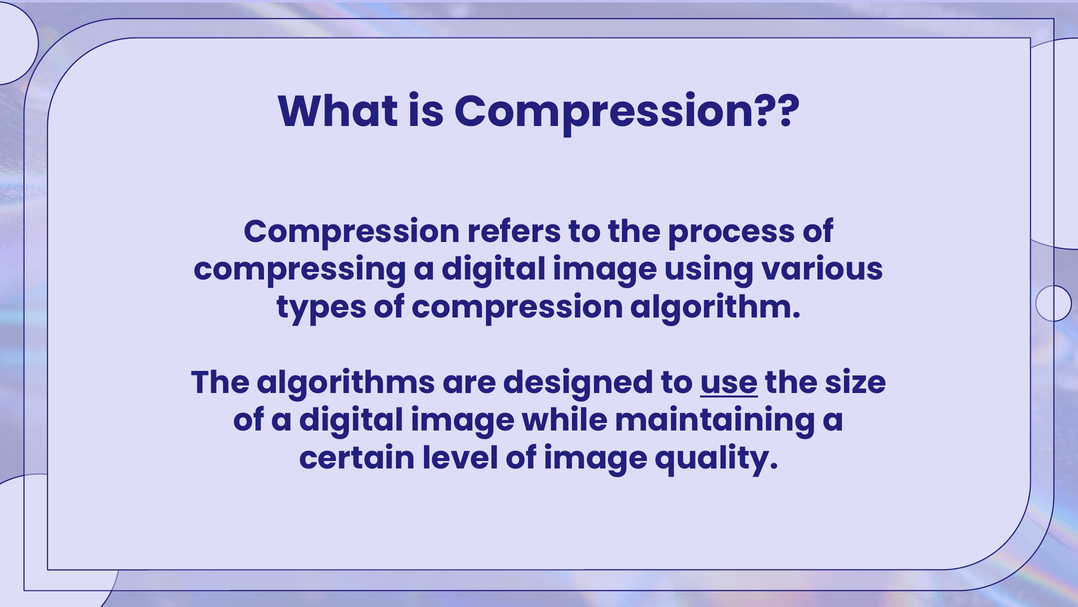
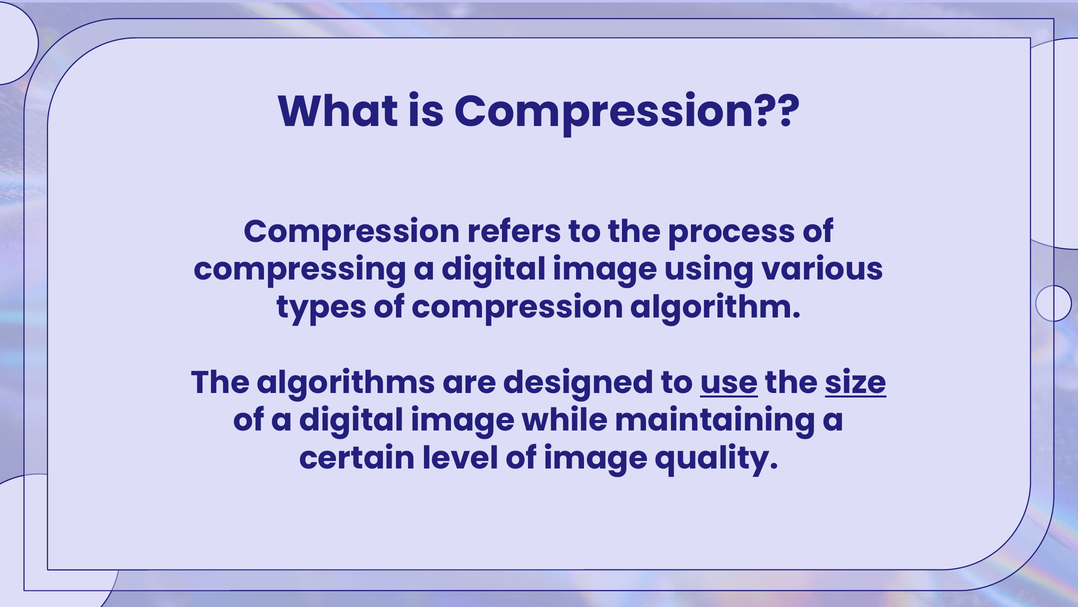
size underline: none -> present
